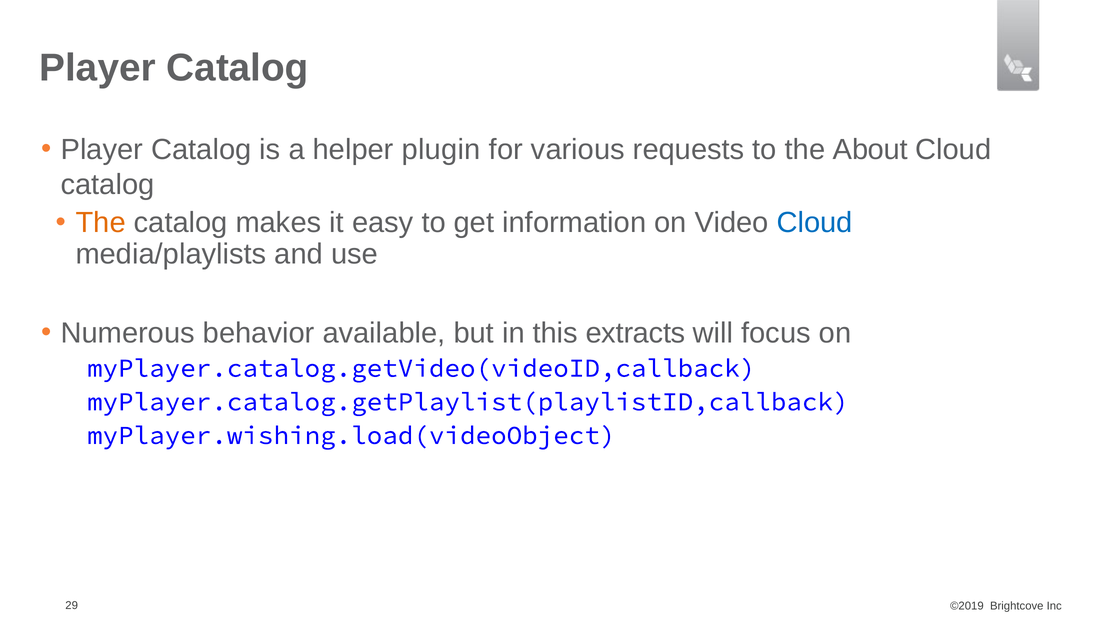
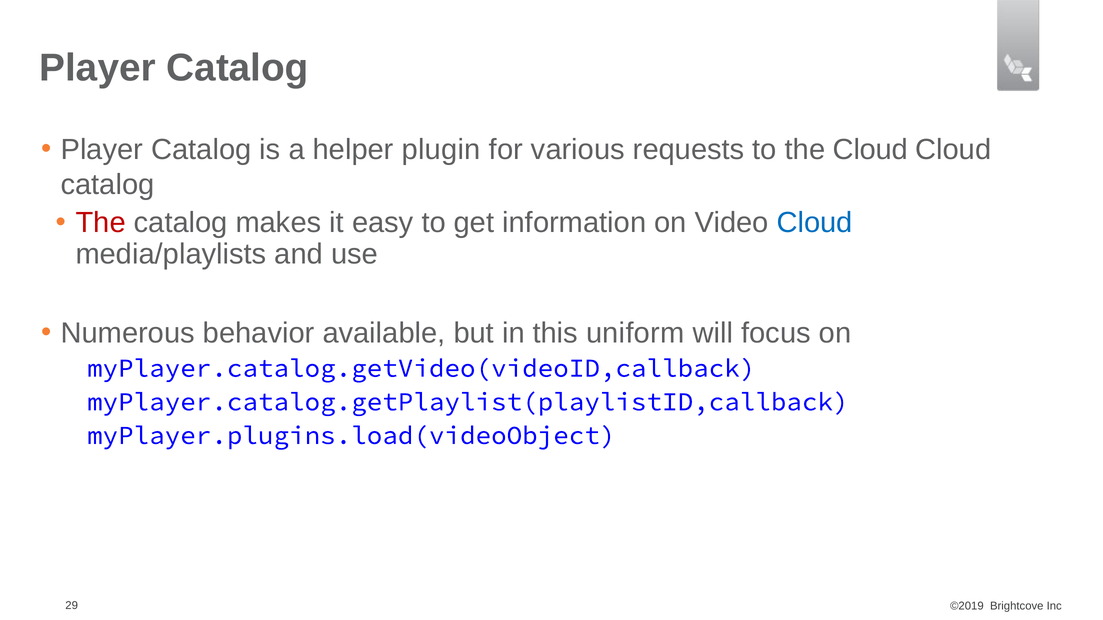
the About: About -> Cloud
The at (101, 223) colour: orange -> red
extracts: extracts -> uniform
myPlayer.wishing.load(videoObject: myPlayer.wishing.load(videoObject -> myPlayer.plugins.load(videoObject
